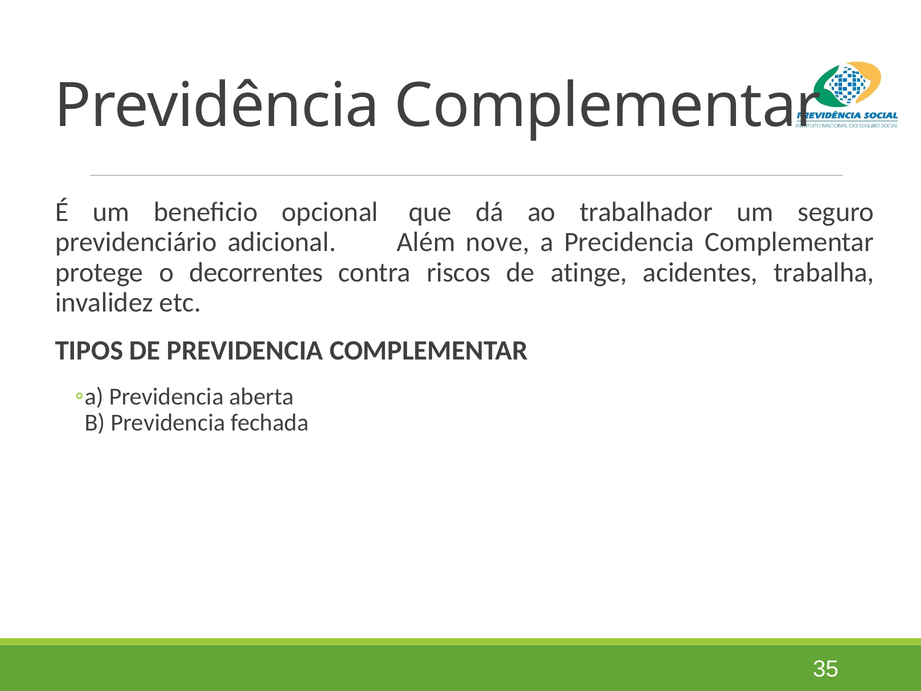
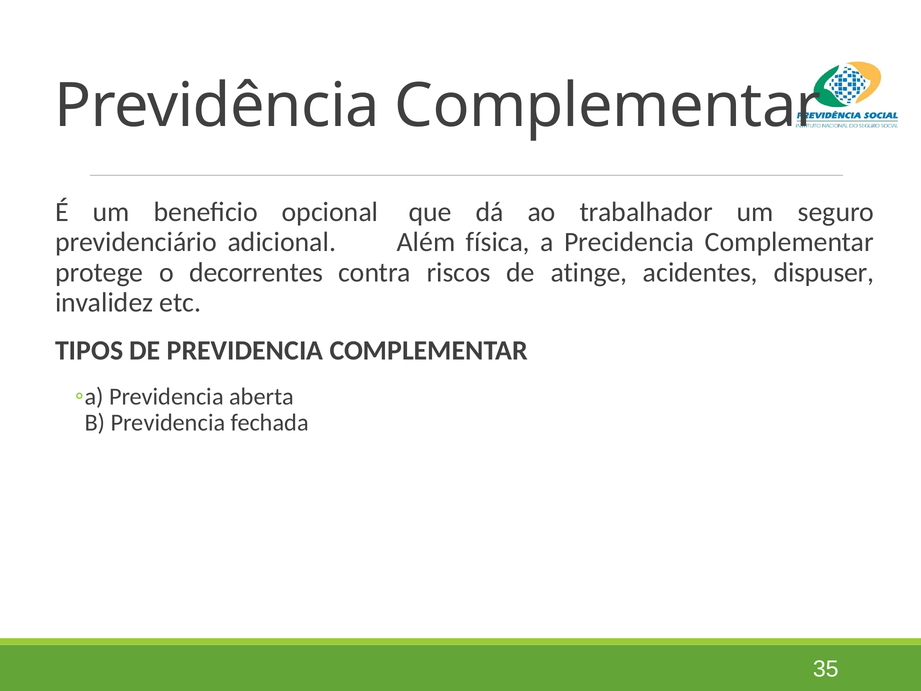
nove: nove -> física
trabalha: trabalha -> dispuser
